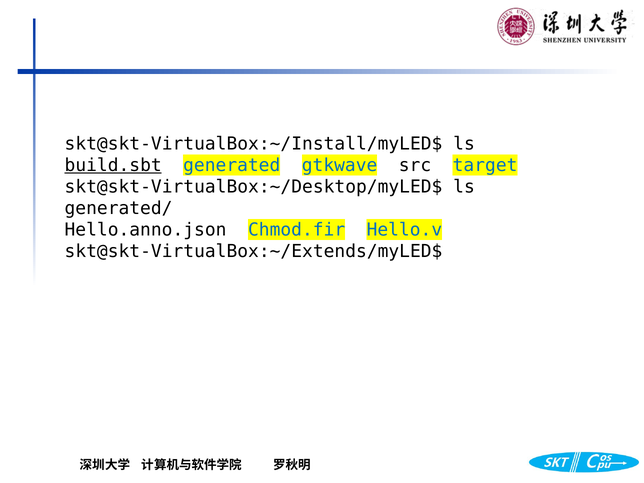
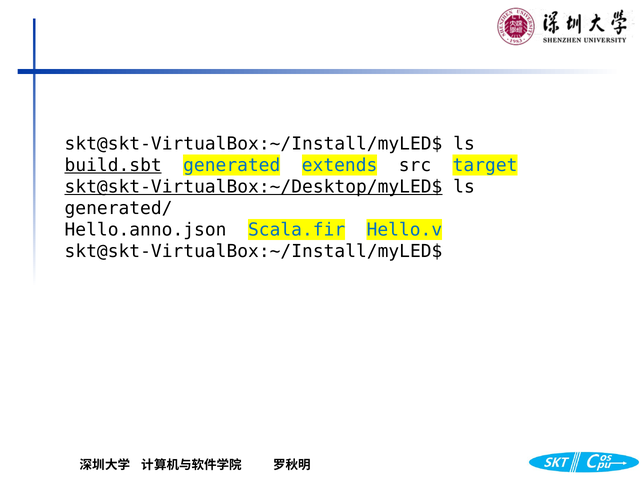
gtkwave: gtkwave -> extends
skt@skt-VirtualBox:~/Desktop/myLED$ underline: none -> present
Chmod.fir: Chmod.fir -> Scala.fir
skt@skt-VirtualBox:~/Extends/myLED$ at (253, 251): skt@skt-VirtualBox:~/Extends/myLED$ -> skt@skt-VirtualBox:~/Install/myLED$
